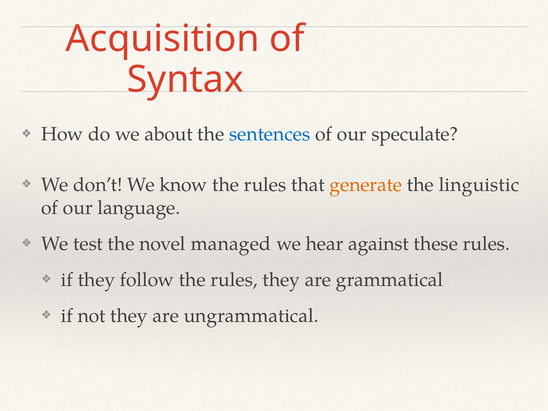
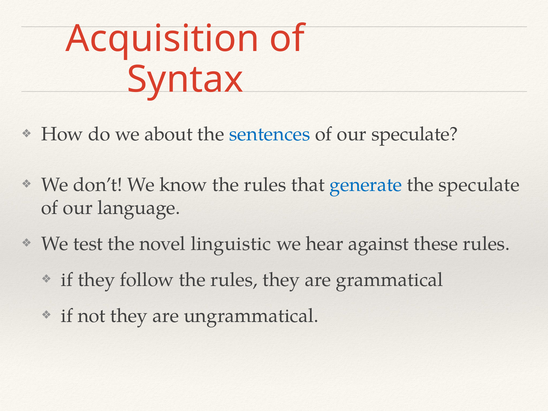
generate colour: orange -> blue
the linguistic: linguistic -> speculate
managed: managed -> linguistic
